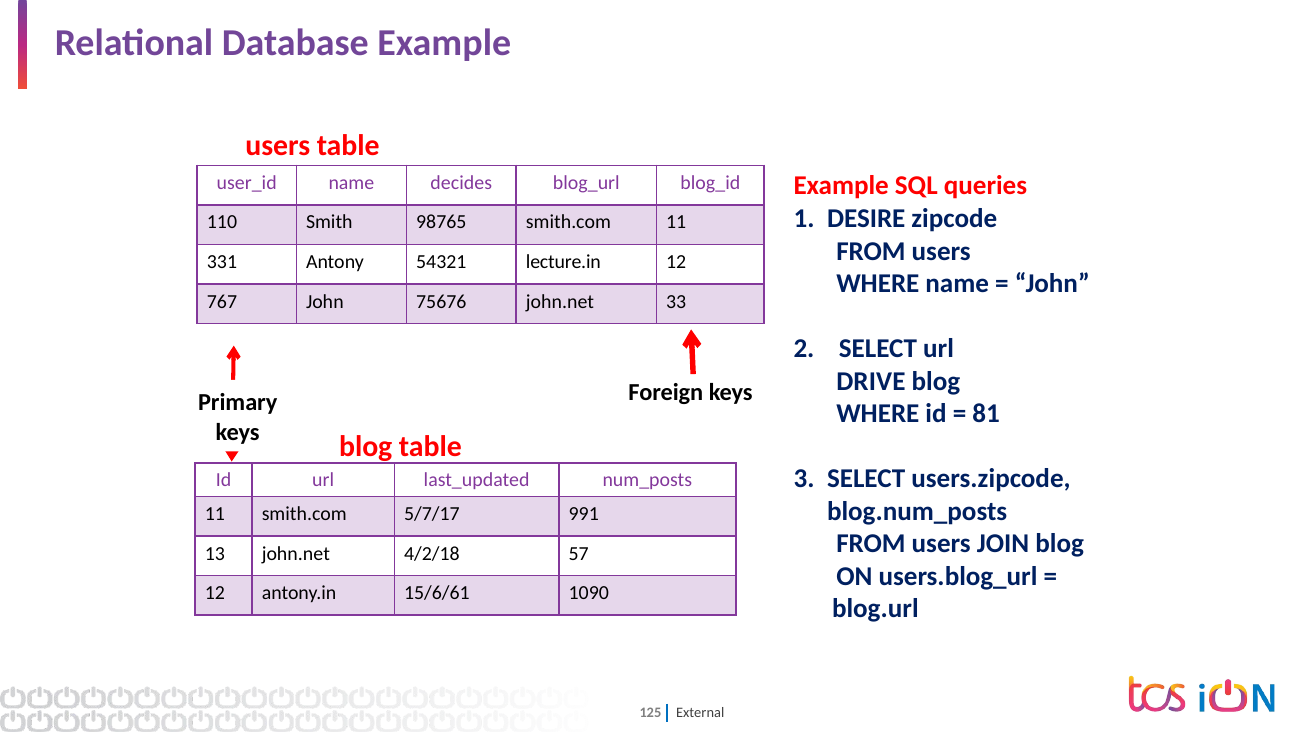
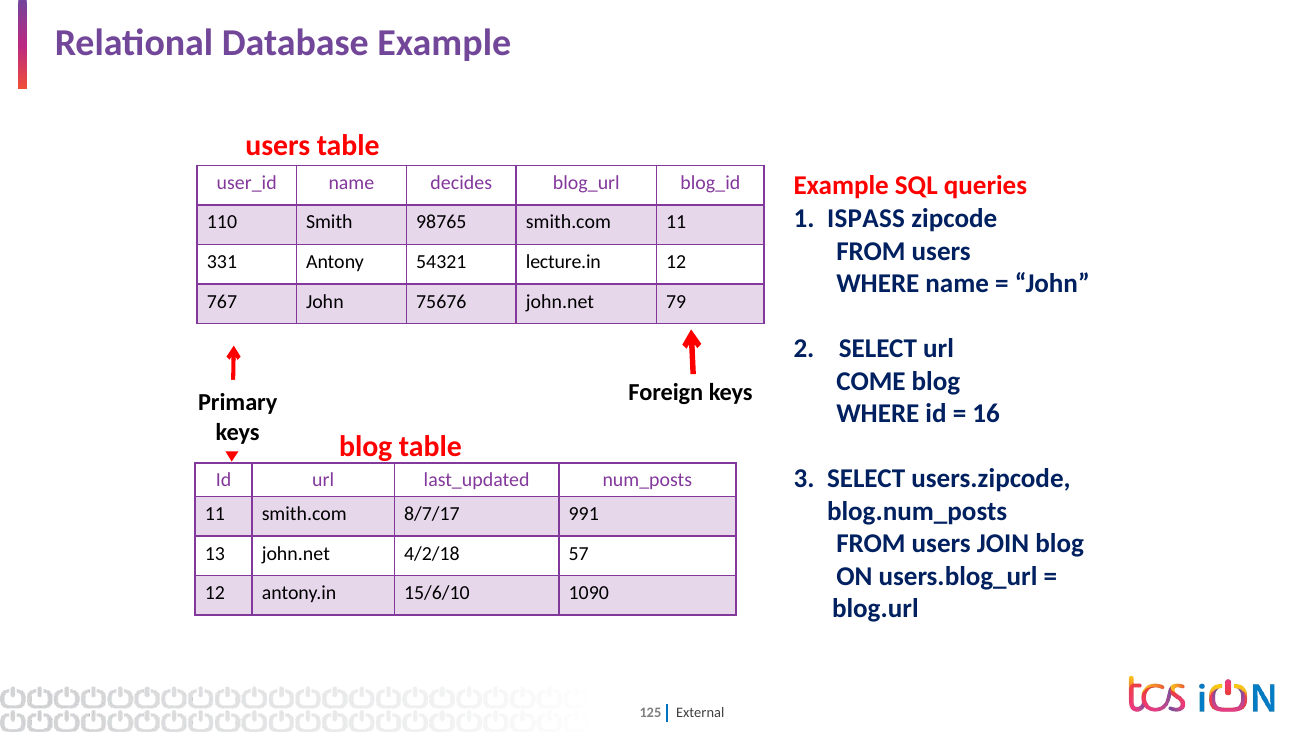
DESIRE: DESIRE -> ISPASS
33: 33 -> 79
DRIVE: DRIVE -> COME
81: 81 -> 16
5/7/17: 5/7/17 -> 8/7/17
15/6/61: 15/6/61 -> 15/6/10
